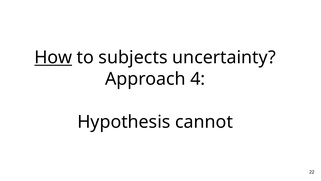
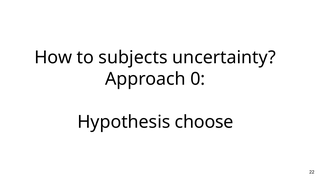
How underline: present -> none
4: 4 -> 0
cannot: cannot -> choose
